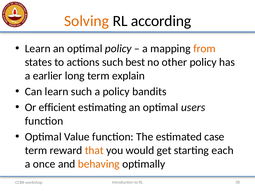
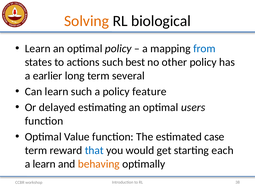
according: according -> biological
from colour: orange -> blue
explain: explain -> several
bandits: bandits -> feature
efficient: efficient -> delayed
that colour: orange -> blue
a once: once -> learn
